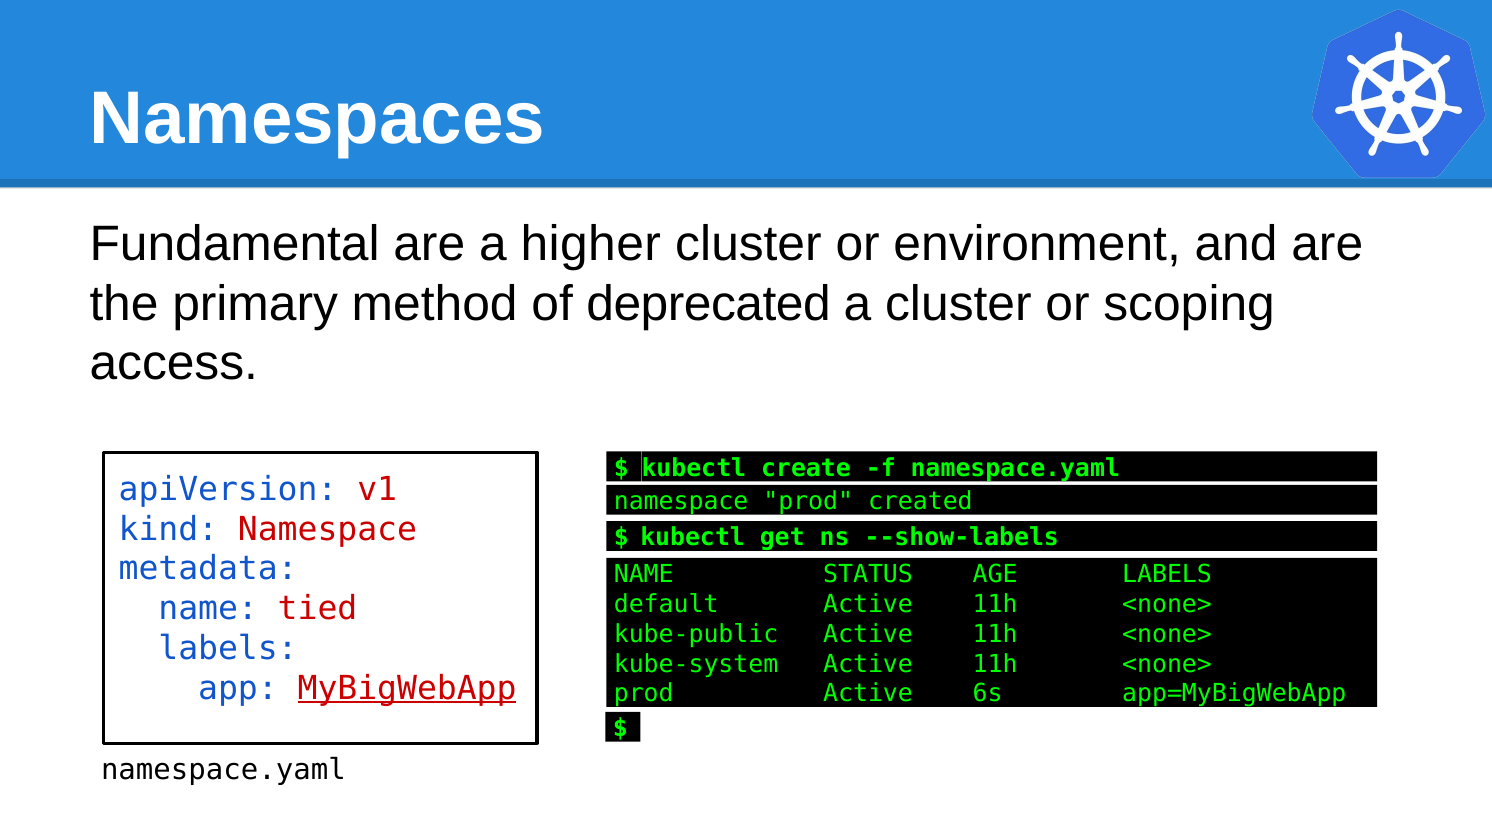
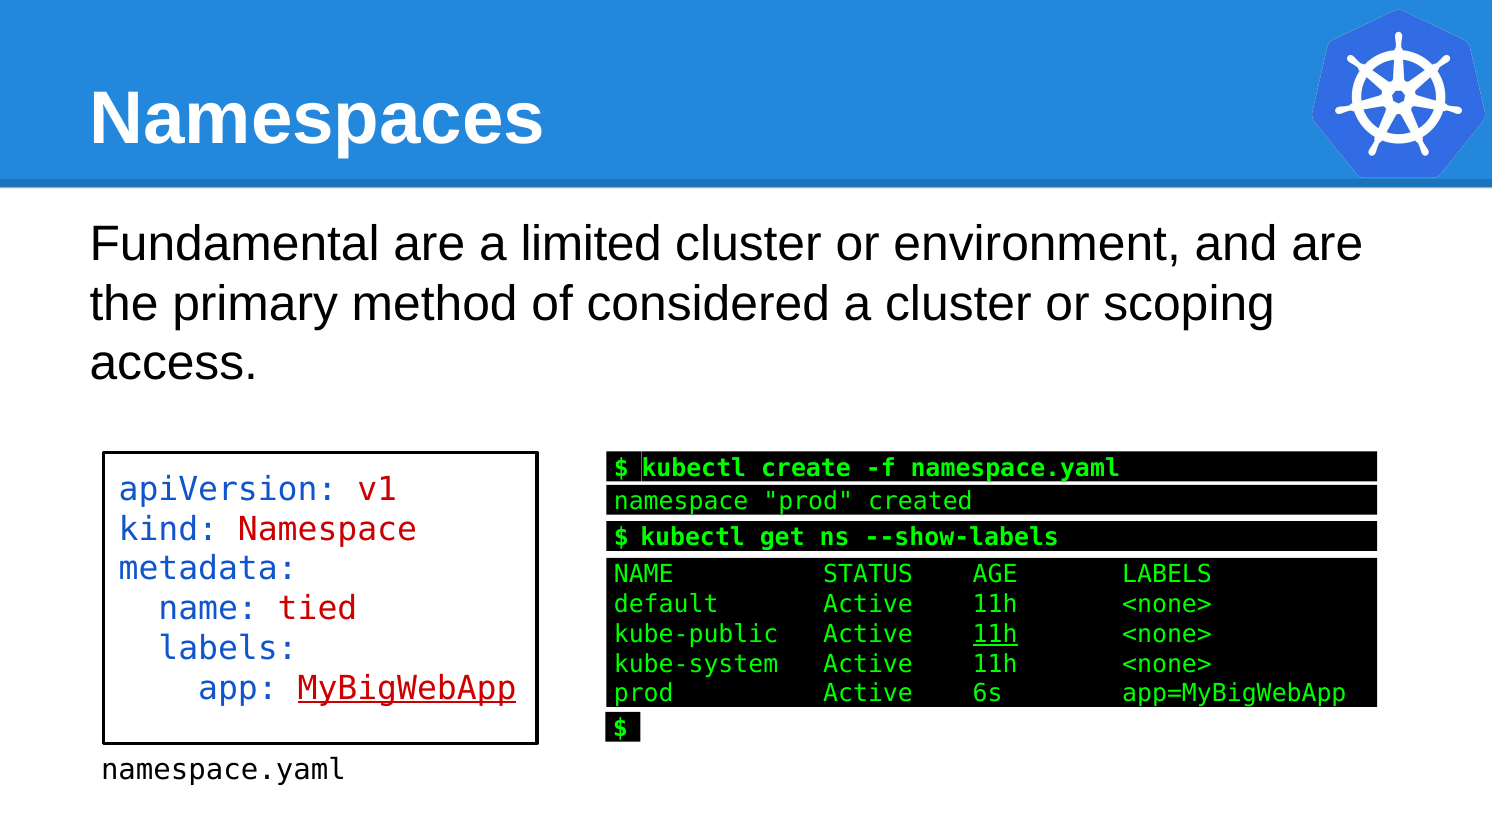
higher: higher -> limited
deprecated: deprecated -> considered
11h at (995, 634) underline: none -> present
